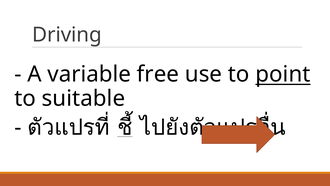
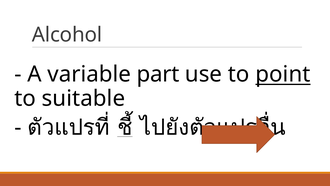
Driving: Driving -> Alcohol
free: free -> part
